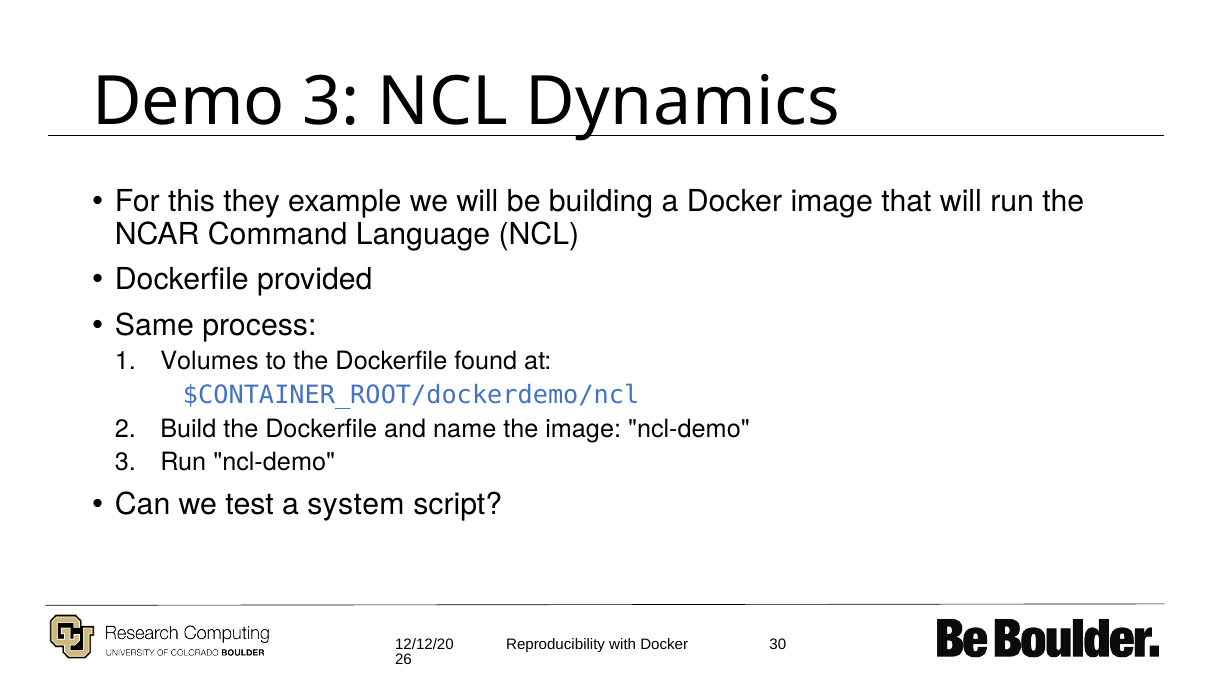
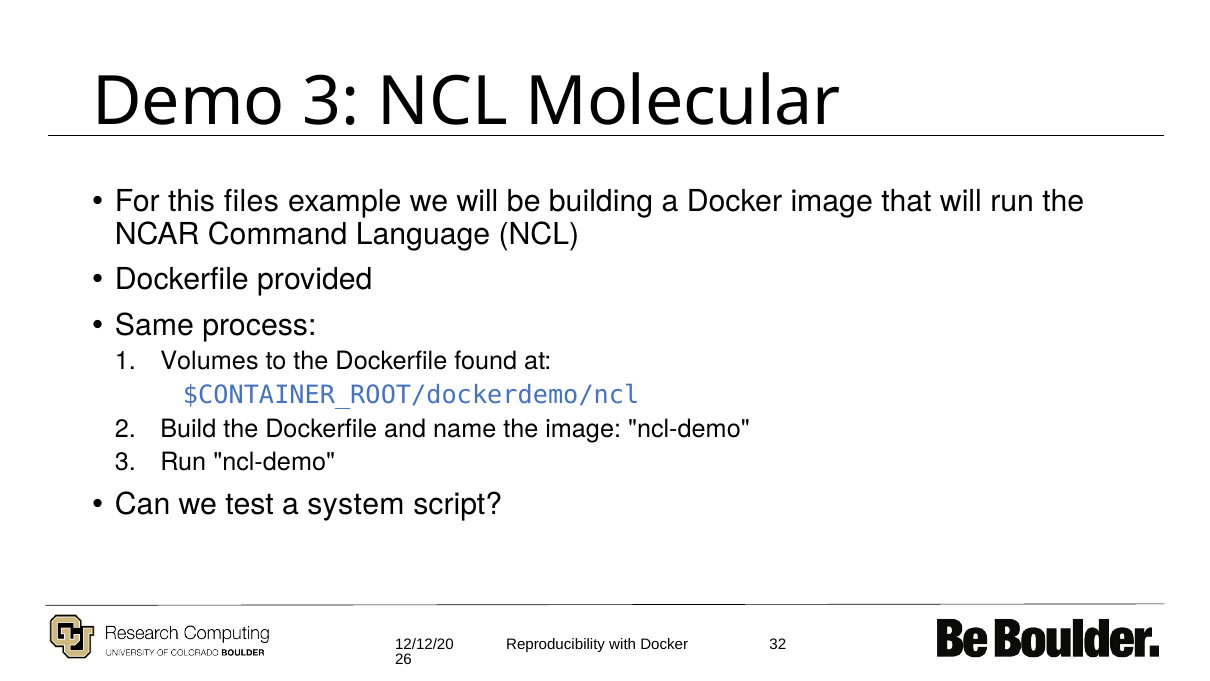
Dynamics: Dynamics -> Molecular
they: they -> files
30: 30 -> 32
